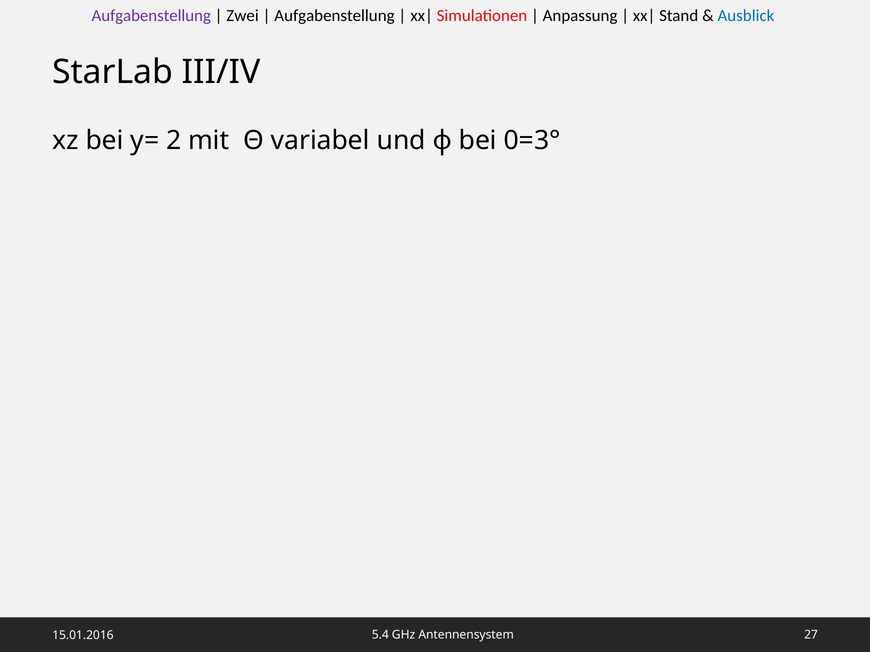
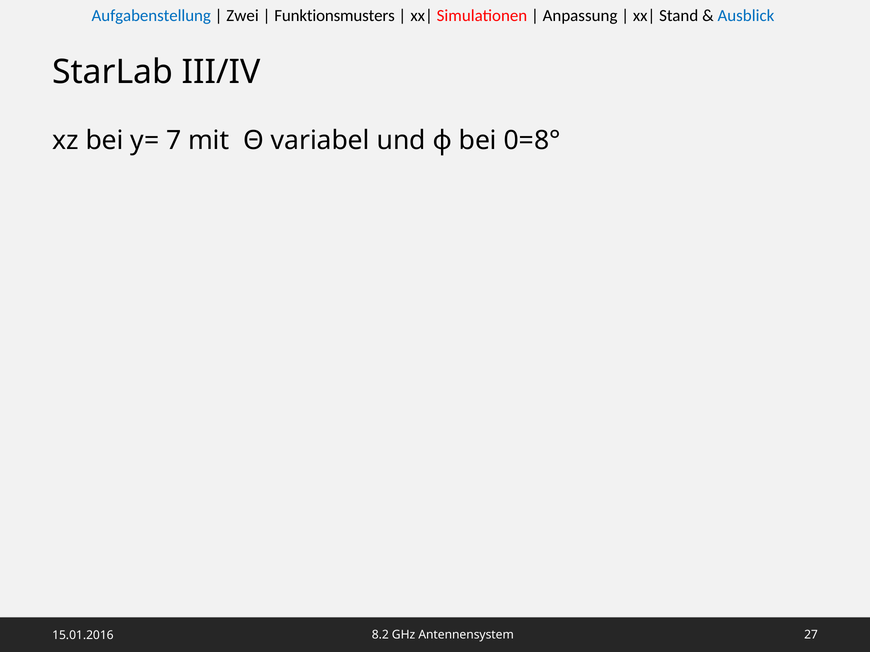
Aufgabenstellung at (151, 16) colour: purple -> blue
Aufgabenstellung at (334, 16): Aufgabenstellung -> Funktionsmusters
2: 2 -> 7
0=3°: 0=3° -> 0=8°
5.4: 5.4 -> 8.2
